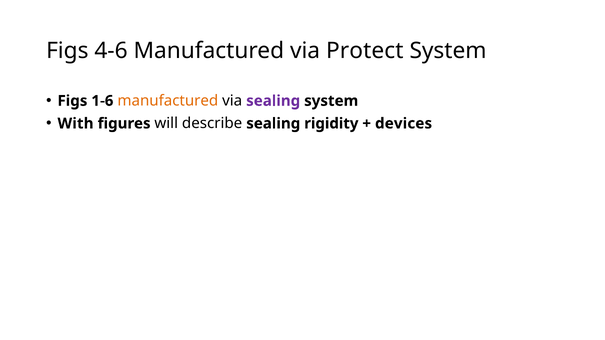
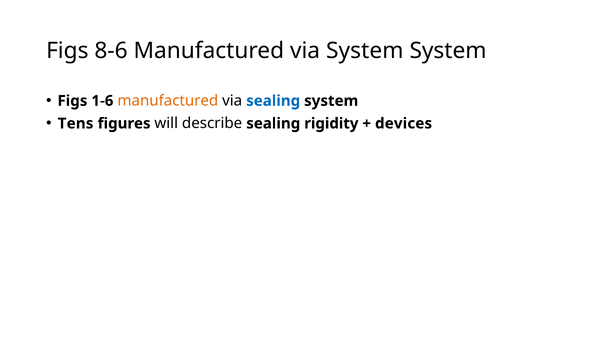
4-6: 4-6 -> 8-6
via Protect: Protect -> System
sealing at (273, 101) colour: purple -> blue
With: With -> Tens
